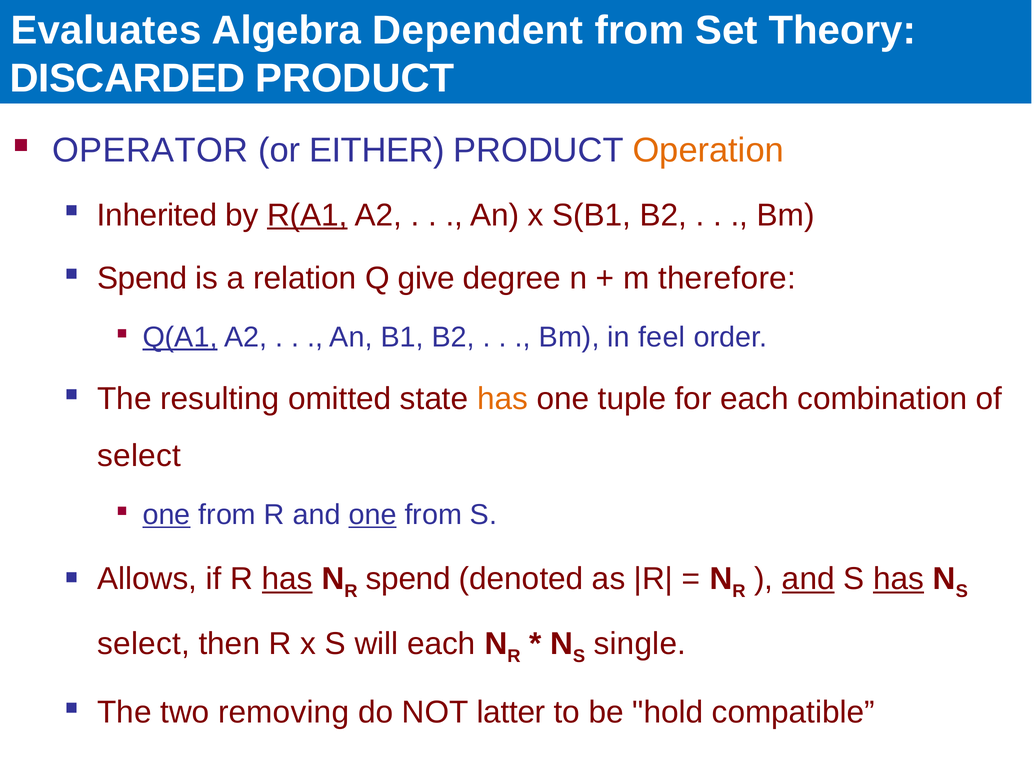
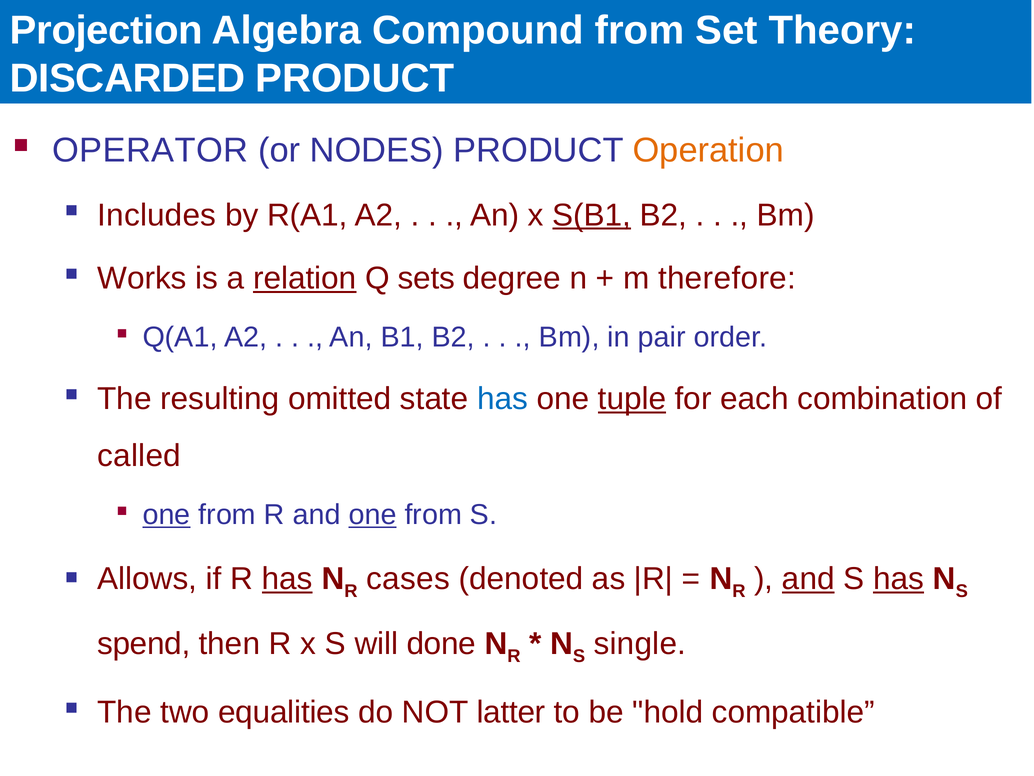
Evaluates: Evaluates -> Projection
Dependent: Dependent -> Compound
EITHER: EITHER -> NODES
Inherited: Inherited -> Includes
R(A1 underline: present -> none
S(B1 underline: none -> present
Spend at (142, 278): Spend -> Works
relation underline: none -> present
give: give -> sets
Q(A1 underline: present -> none
feel: feel -> pair
has at (502, 399) colour: orange -> blue
tuple underline: none -> present
select at (139, 455): select -> called
R spend: spend -> cases
select at (144, 643): select -> spend
will each: each -> done
removing: removing -> equalities
